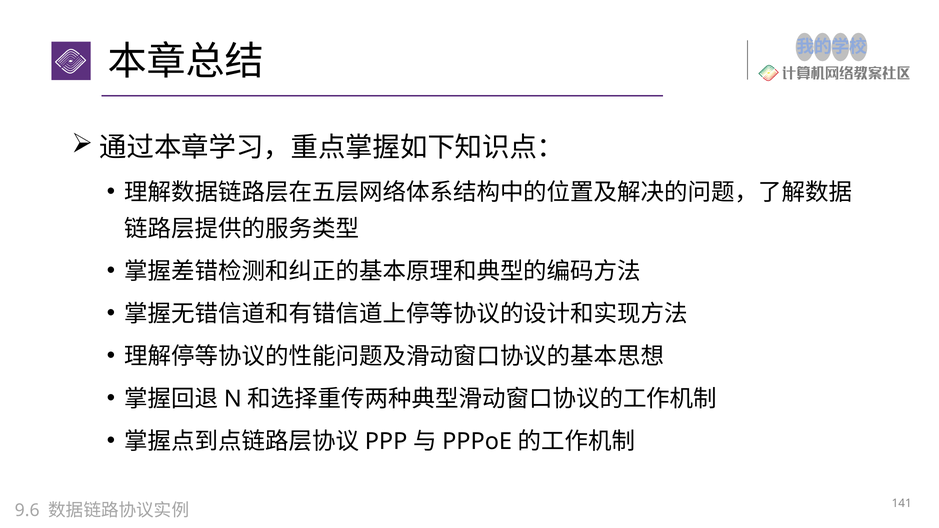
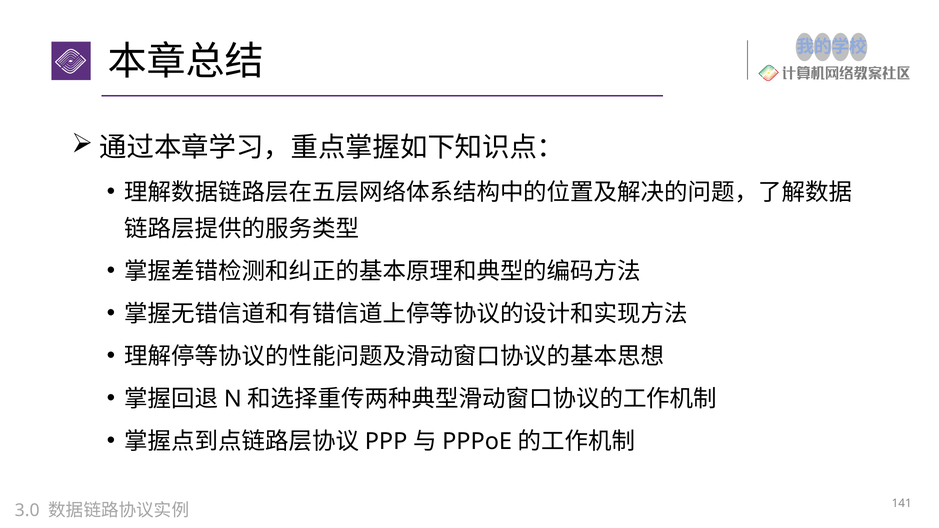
9.6: 9.6 -> 3.0
